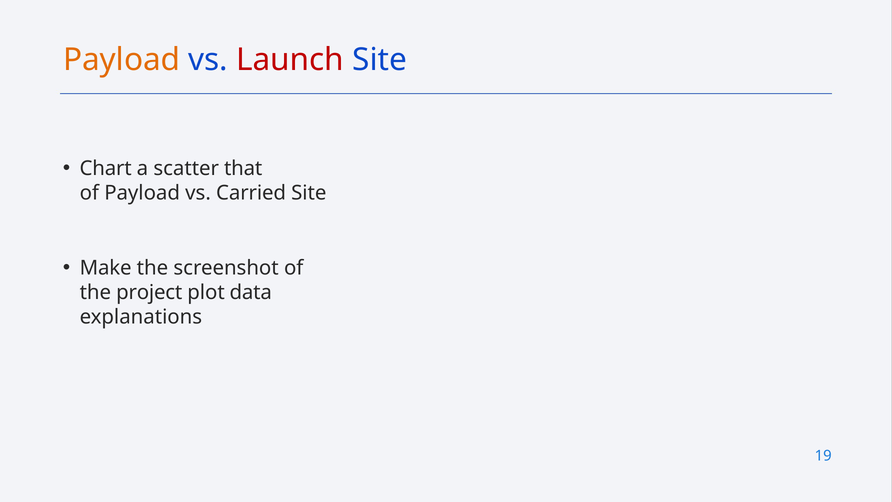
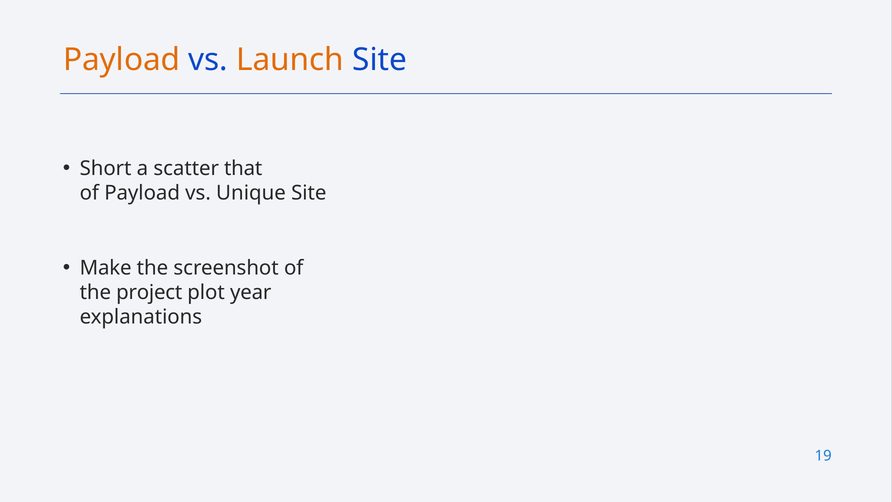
Launch colour: red -> orange
Chart: Chart -> Short
Carried: Carried -> Unique
data: data -> year
